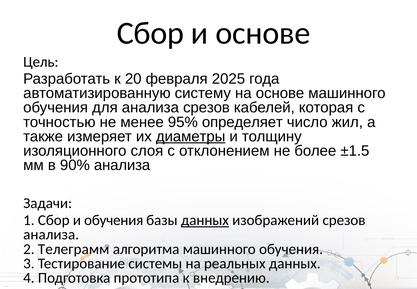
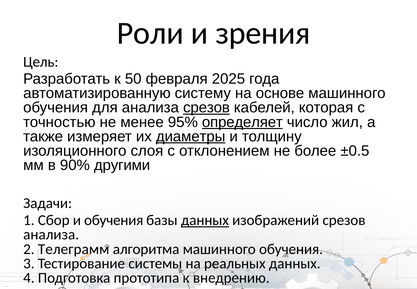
Сбор at (150, 33): Сбор -> Роли
и основе: основе -> зрения
20: 20 -> 50
срезов at (206, 108) underline: none -> present
определяет underline: none -> present
±1.5: ±1.5 -> ±0.5
90% анализа: анализа -> другими
